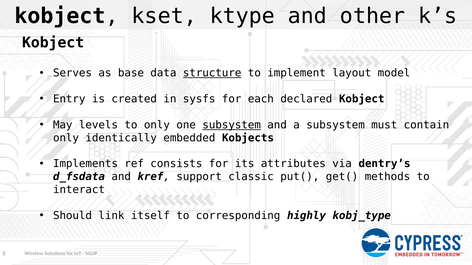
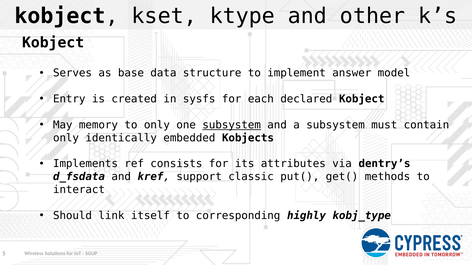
structure underline: present -> none
layout: layout -> answer
levels: levels -> memory
